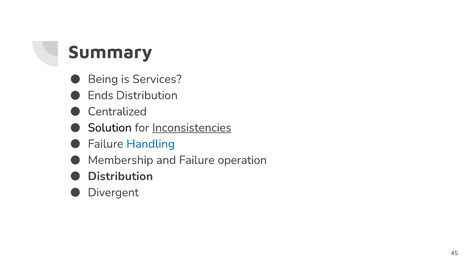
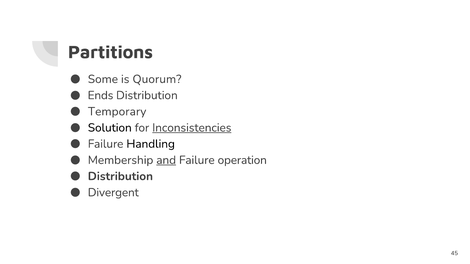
Summary: Summary -> Partitions
Being: Being -> Some
Services: Services -> Quorum
Centralized: Centralized -> Temporary
Handling colour: blue -> black
and underline: none -> present
